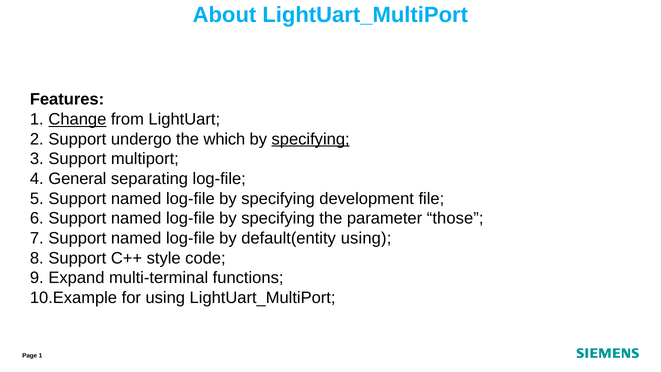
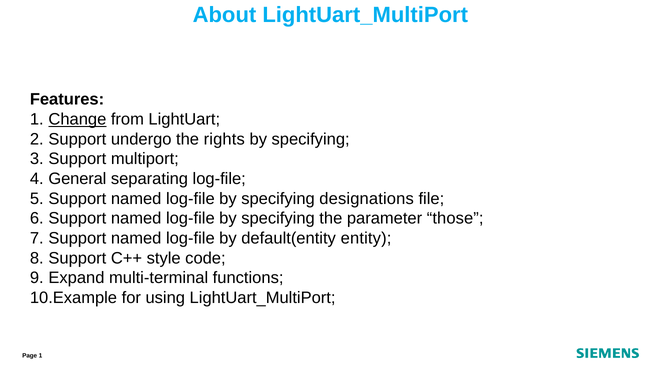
which: which -> rights
specifying at (311, 139) underline: present -> none
development: development -> designations
default(entity using: using -> entity
